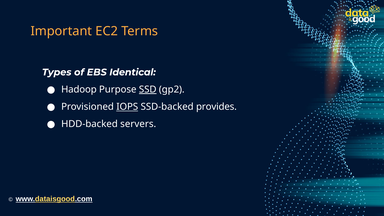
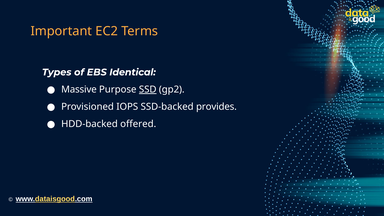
Hadoop: Hadoop -> Massive
IOPS underline: present -> none
servers: servers -> offered
